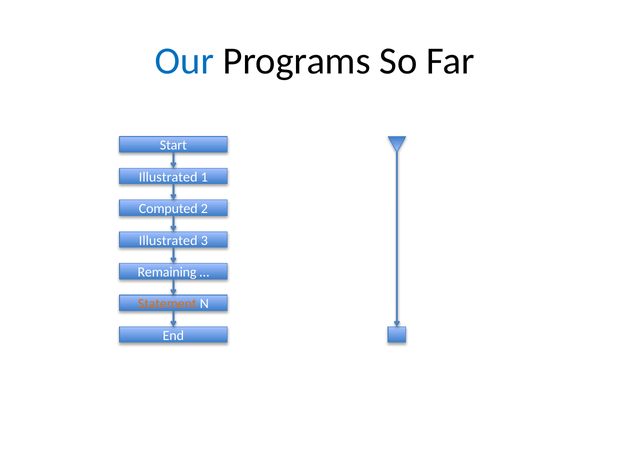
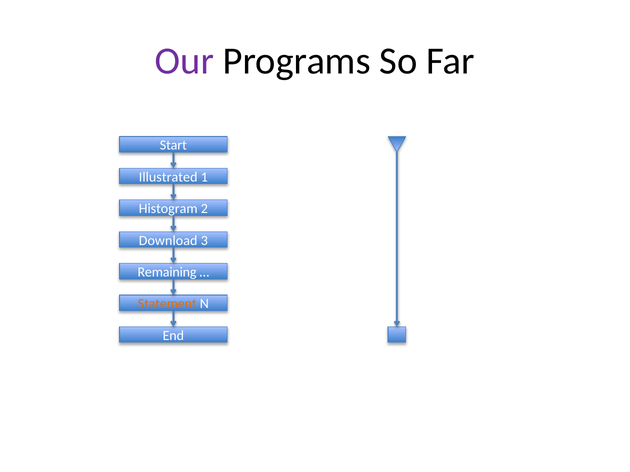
Our colour: blue -> purple
Computed: Computed -> Histogram
Illustrated at (168, 241): Illustrated -> Download
